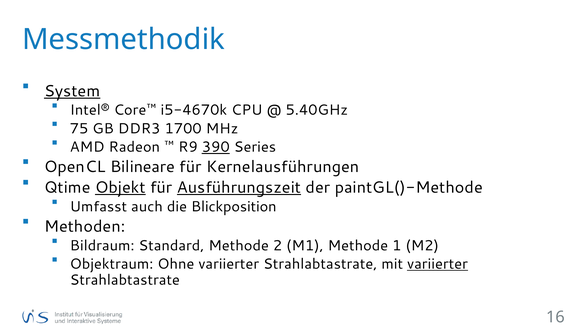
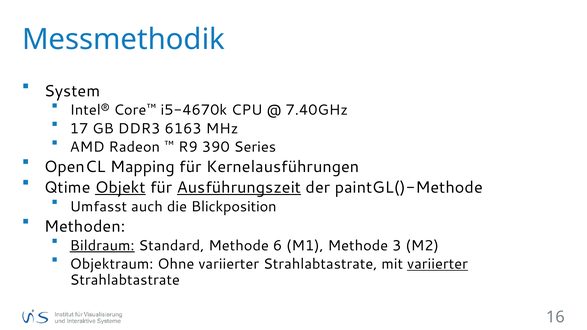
System underline: present -> none
5.40GHz: 5.40GHz -> 7.40GHz
75: 75 -> 17
1700: 1700 -> 6163
390 underline: present -> none
Bilineare: Bilineare -> Mapping
Bildraum underline: none -> present
2: 2 -> 6
1: 1 -> 3
